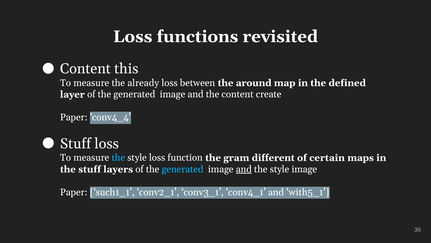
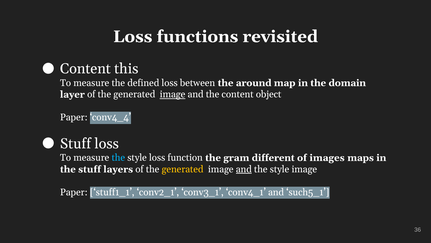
already: already -> defined
defined: defined -> domain
image at (173, 94) underline: none -> present
create: create -> object
certain: certain -> images
generated at (183, 169) colour: light blue -> yellow
such1_1: such1_1 -> stuff1_1
with5_1: with5_1 -> such5_1
